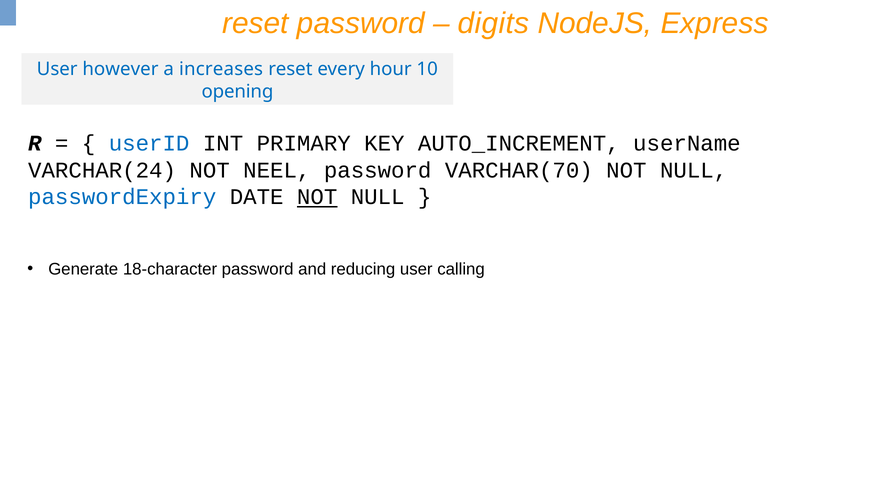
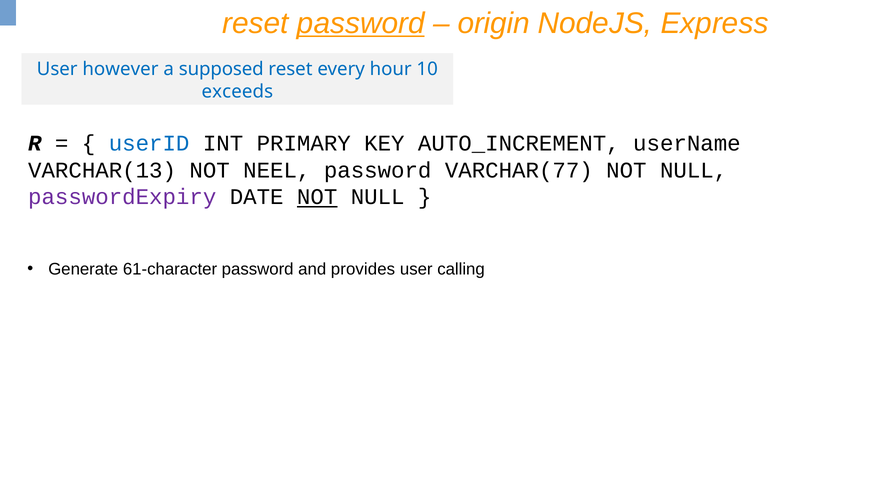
password at (361, 23) underline: none -> present
digits: digits -> origin
increases: increases -> supposed
opening: opening -> exceeds
VARCHAR(24: VARCHAR(24 -> VARCHAR(13
VARCHAR(70: VARCHAR(70 -> VARCHAR(77
passwordExpiry colour: blue -> purple
18-character: 18-character -> 61-character
reducing: reducing -> provides
